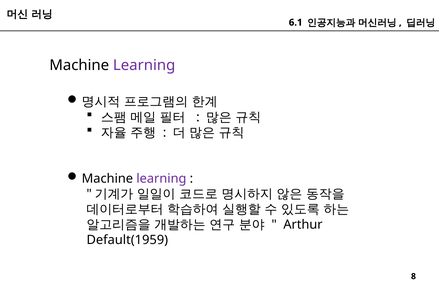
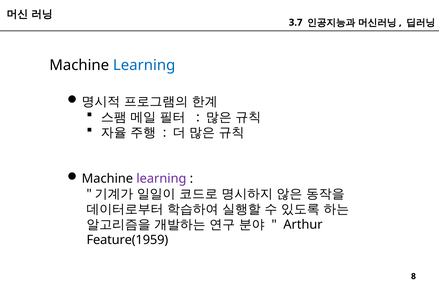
6.1: 6.1 -> 3.7
Learning at (144, 65) colour: purple -> blue
Default(1959: Default(1959 -> Feature(1959
